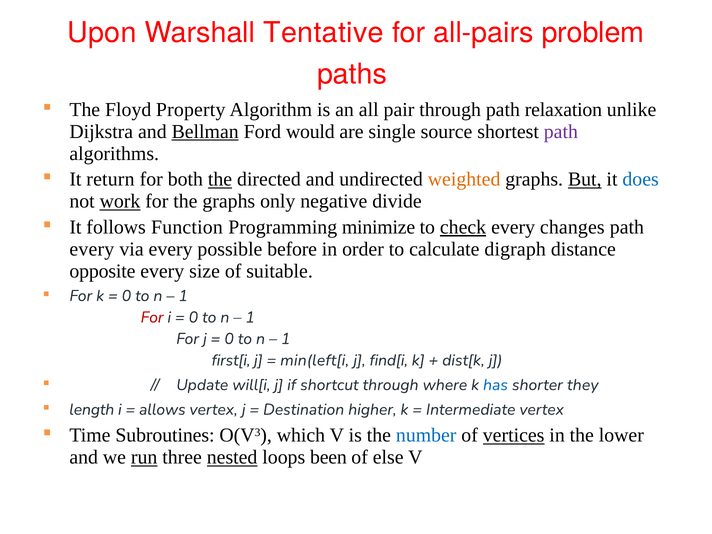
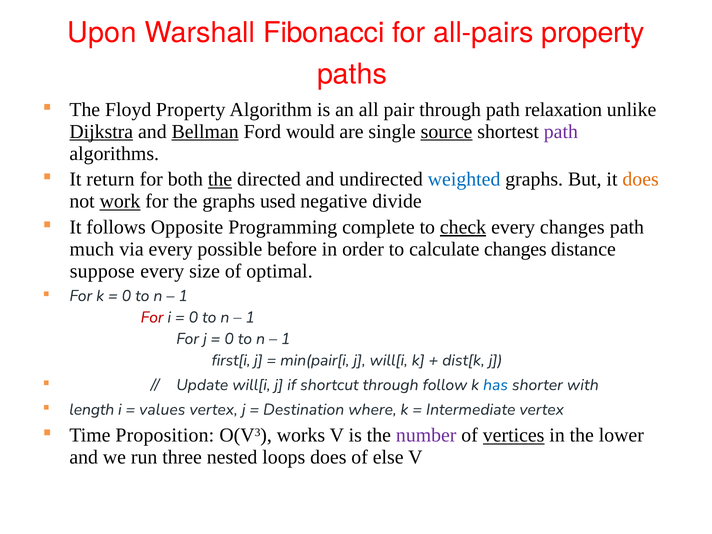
Tentative: Tentative -> Fibonacci
all-pairs problem: problem -> property
Dijkstra underline: none -> present
source underline: none -> present
weighted colour: orange -> blue
But underline: present -> none
does at (641, 179) colour: blue -> orange
only: only -> used
Function: Function -> Opposite
minimize: minimize -> complete
every at (92, 249): every -> much
calculate digraph: digraph -> changes
opposite: opposite -> suppose
suitable: suitable -> optimal
min(left[i: min(left[i -> min(pair[i
j find[i: find[i -> will[i
where: where -> follow
they: they -> with
allows: allows -> values
higher: higher -> where
Subroutines: Subroutines -> Proposition
which: which -> works
number colour: blue -> purple
run underline: present -> none
nested underline: present -> none
loops been: been -> does
